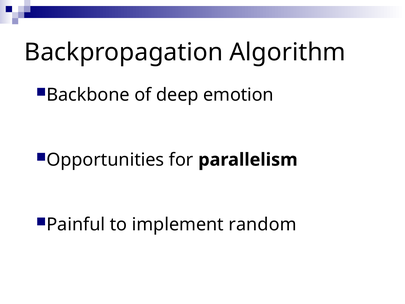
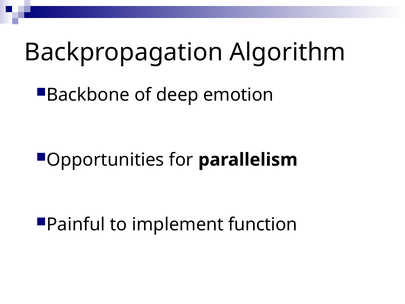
random: random -> function
